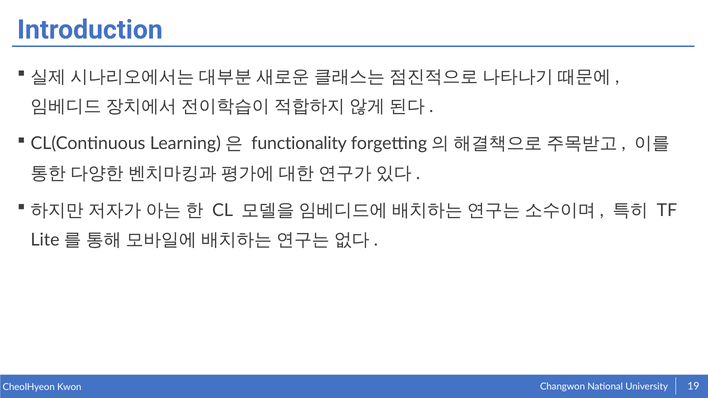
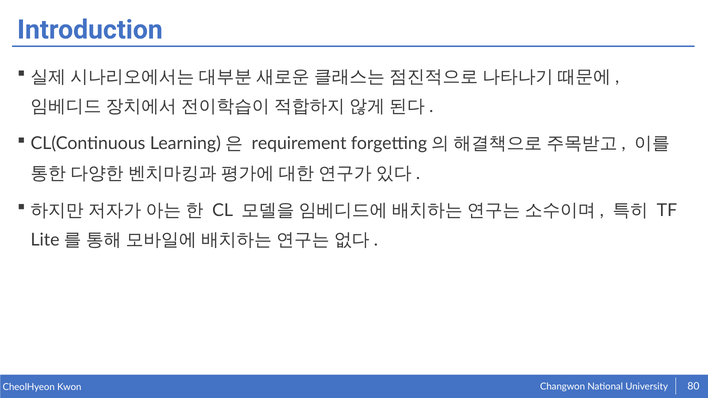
functionality: functionality -> requirement
19: 19 -> 80
